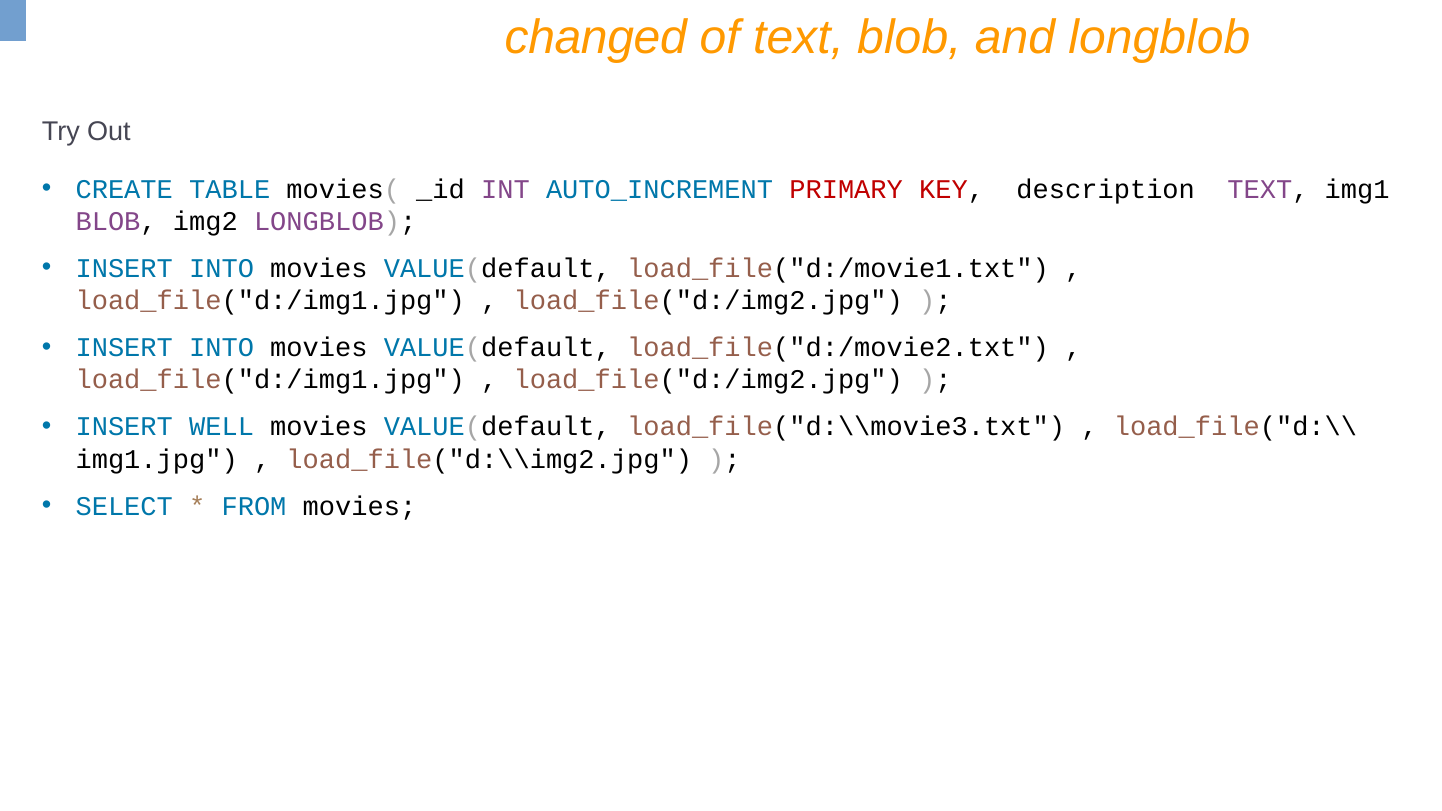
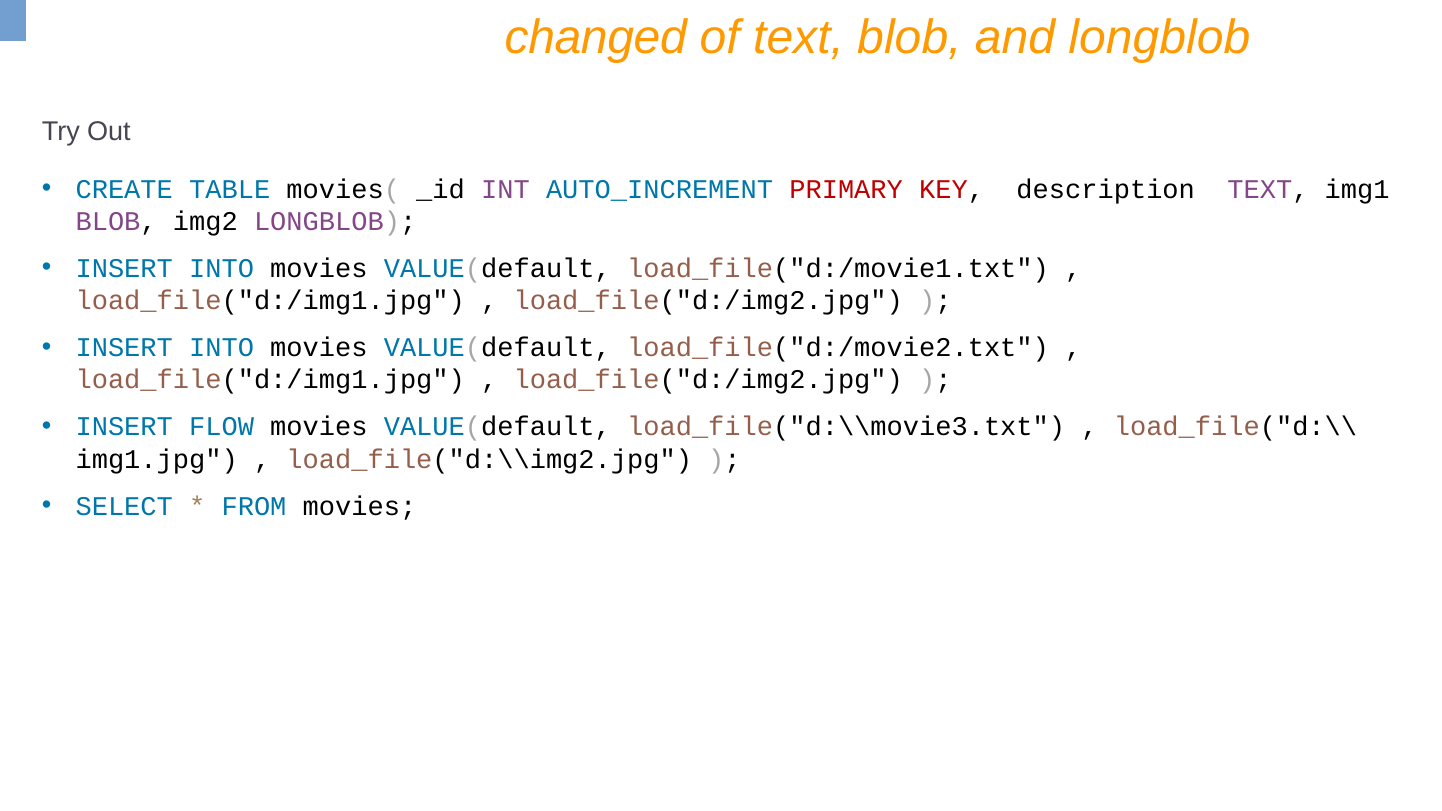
WELL: WELL -> FLOW
